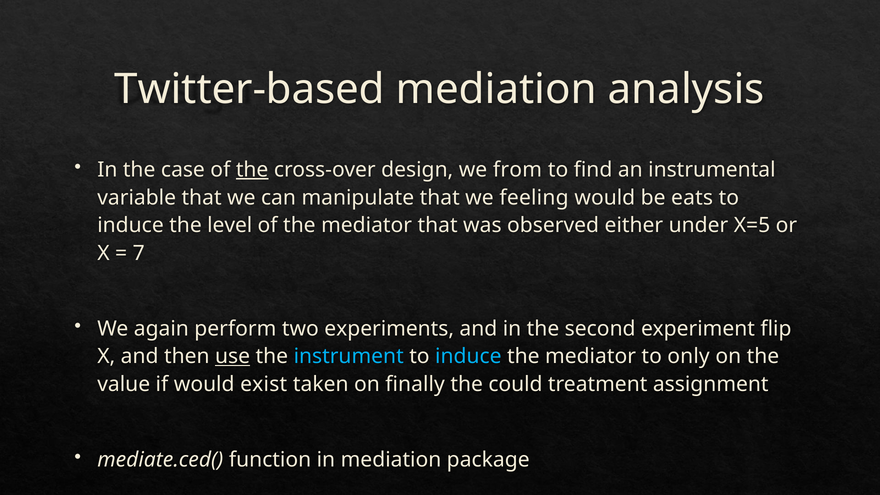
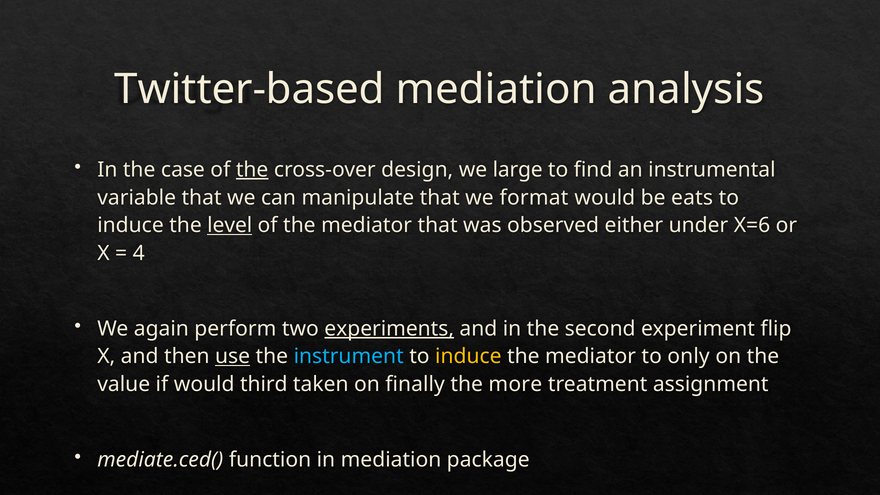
from: from -> large
feeling: feeling -> format
level underline: none -> present
X=5: X=5 -> X=6
7: 7 -> 4
experiments underline: none -> present
induce at (468, 356) colour: light blue -> yellow
exist: exist -> third
could: could -> more
